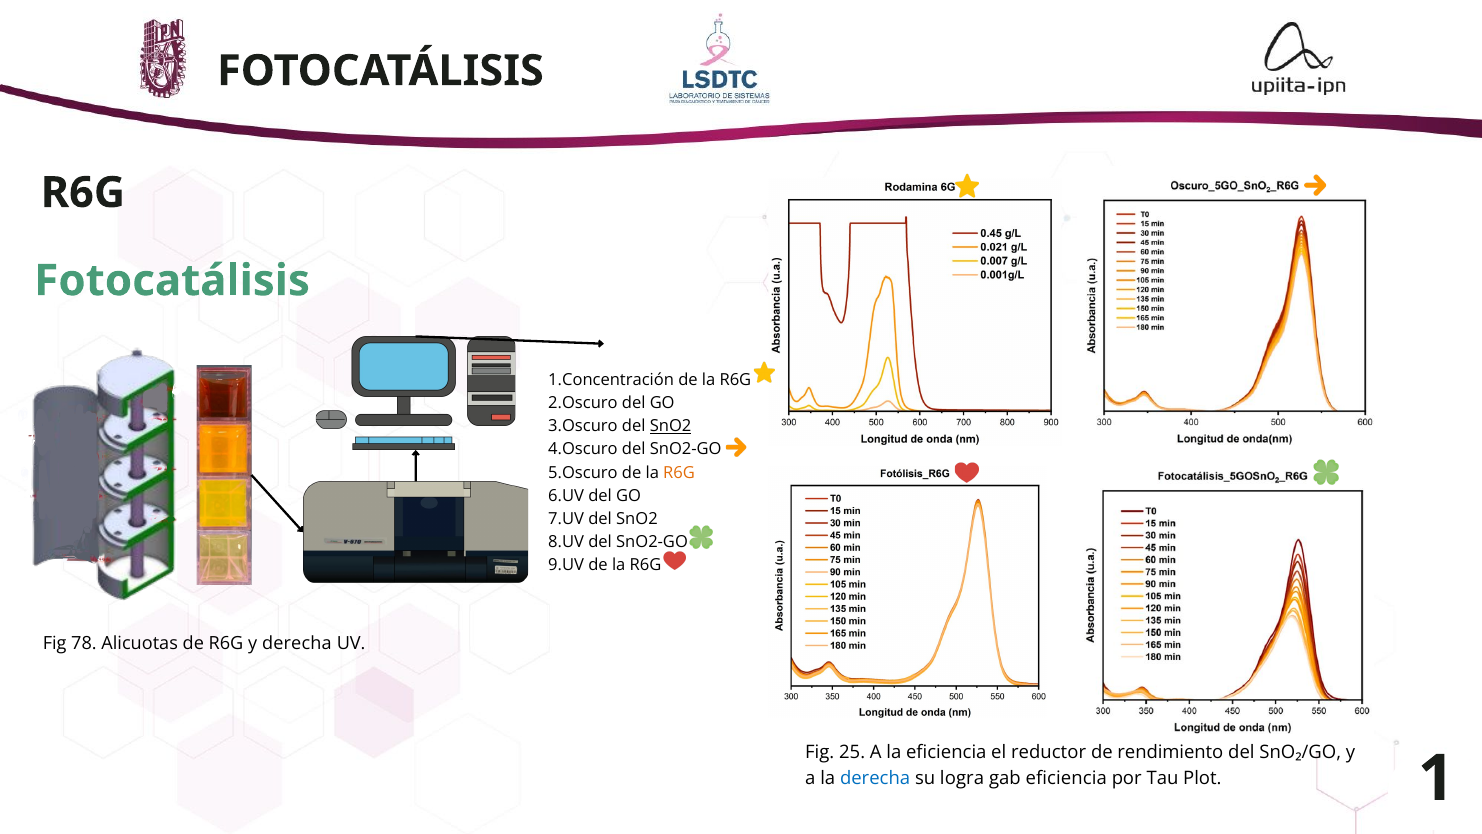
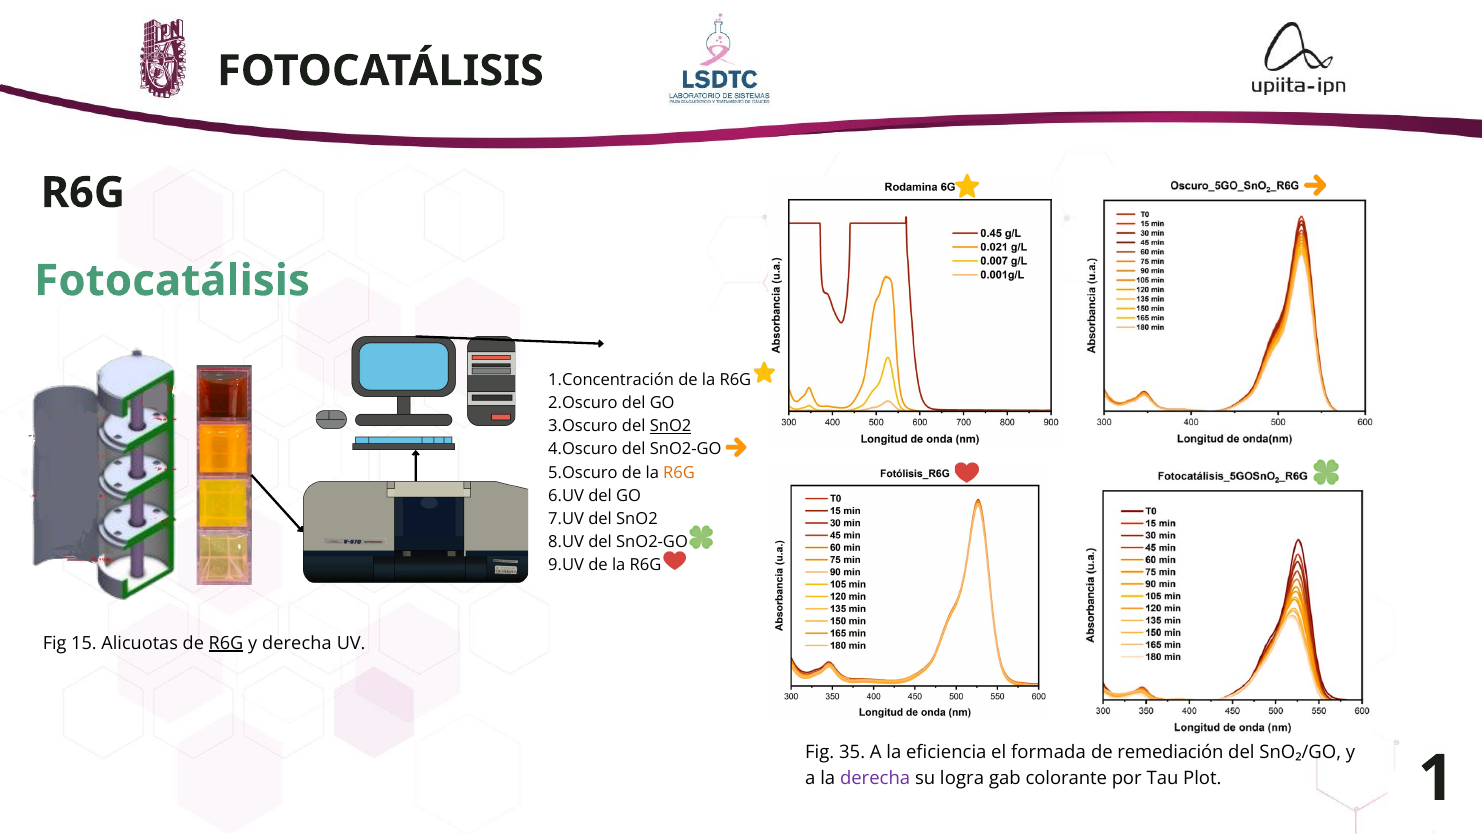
78: 78 -> 15
R6G at (226, 643) underline: none -> present
25: 25 -> 35
reductor: reductor -> formada
rendimiento: rendimiento -> remediación
derecha at (875, 778) colour: blue -> purple
gab eficiencia: eficiencia -> colorante
